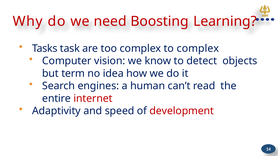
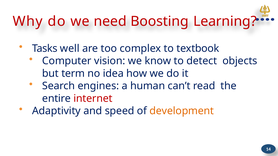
task: task -> well
to complex: complex -> textbook
development colour: red -> orange
